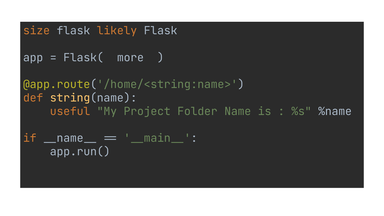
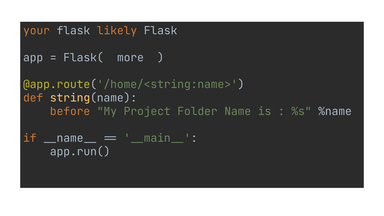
size: size -> your
useful: useful -> before
